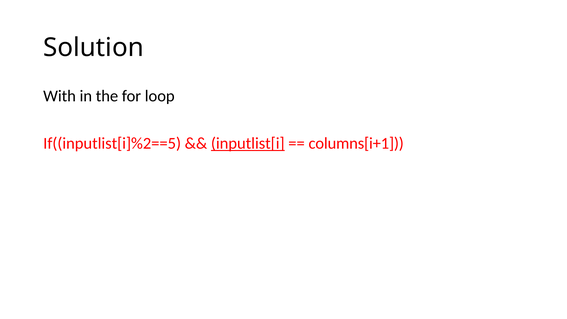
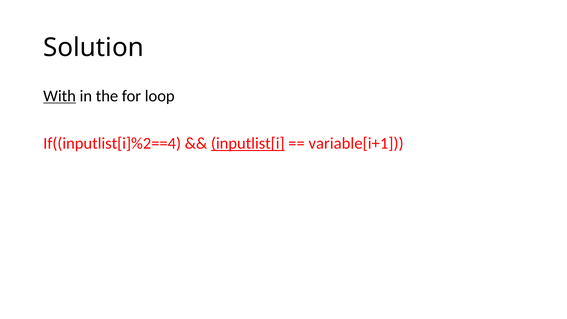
With underline: none -> present
If((inputlist[i]%2==5: If((inputlist[i]%2==5 -> If((inputlist[i]%2==4
columns[i+1: columns[i+1 -> variable[i+1
